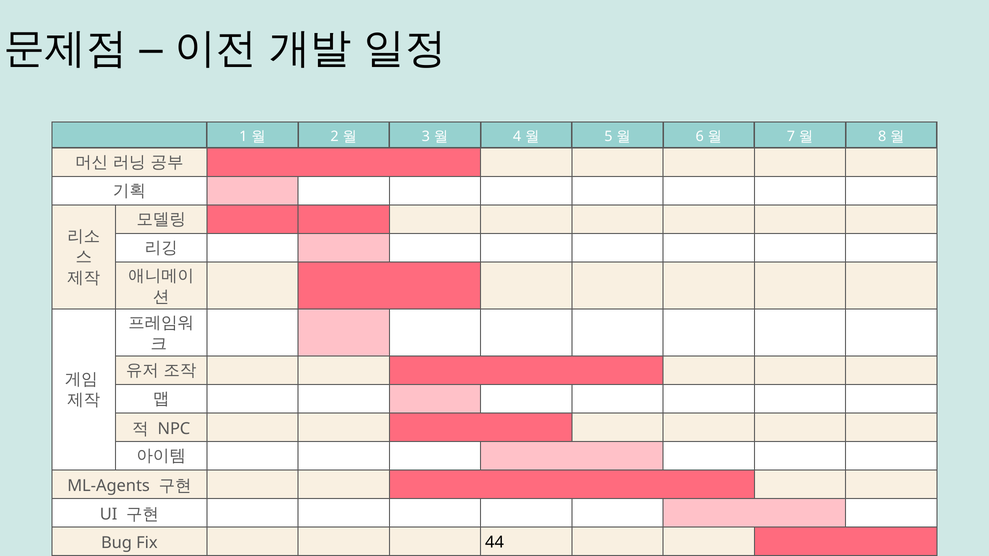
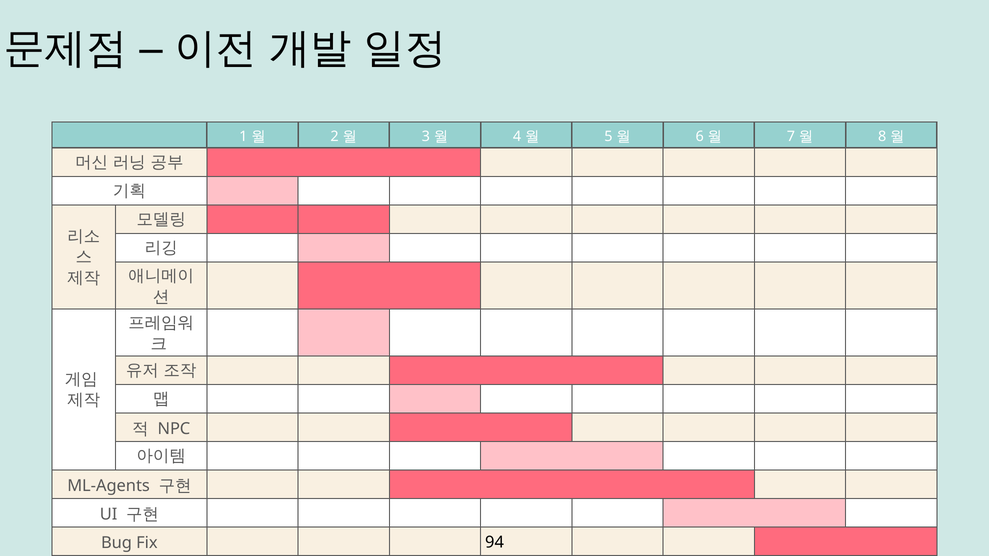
44: 44 -> 94
